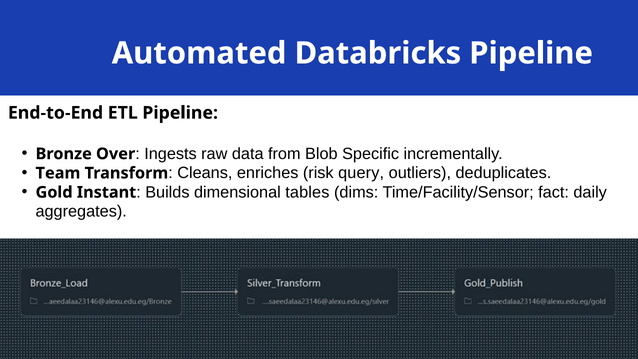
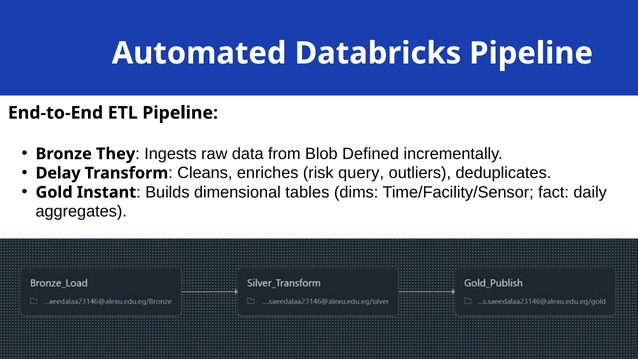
Over: Over -> They
Specific: Specific -> Defined
Team: Team -> Delay
